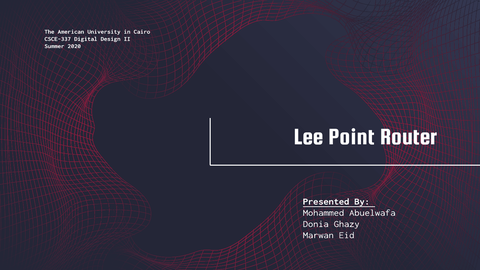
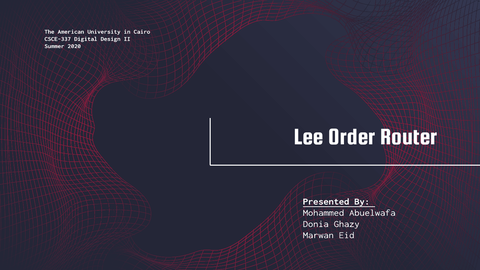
Point: Point -> Order
